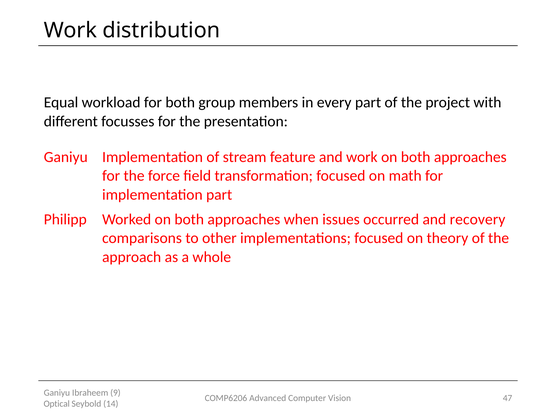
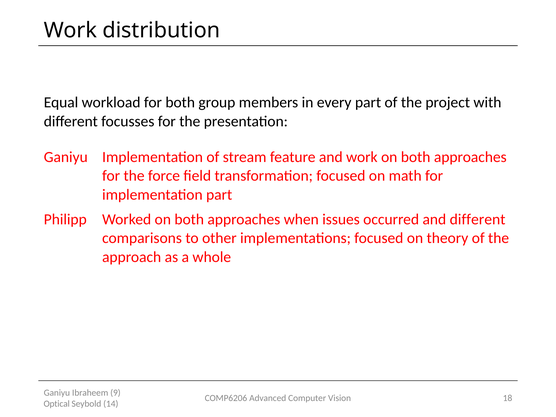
and recovery: recovery -> different
47: 47 -> 18
